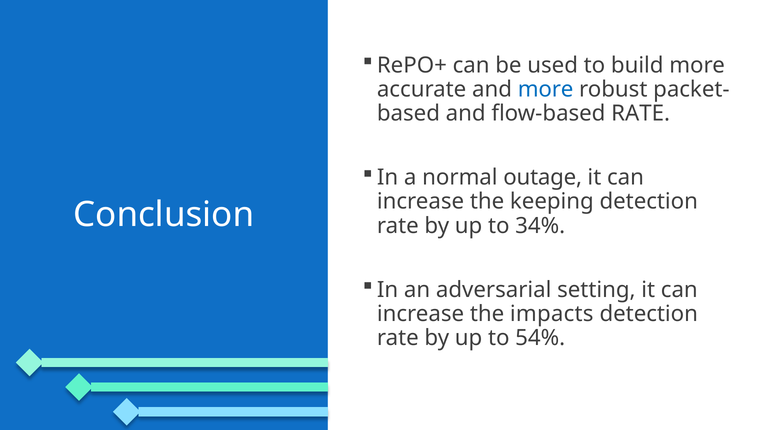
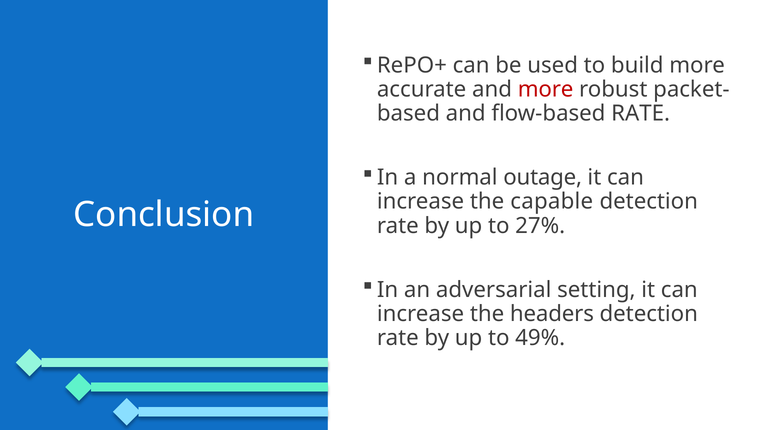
more at (546, 89) colour: blue -> red
keeping: keeping -> capable
34%: 34% -> 27%
impacts: impacts -> headers
54%: 54% -> 49%
